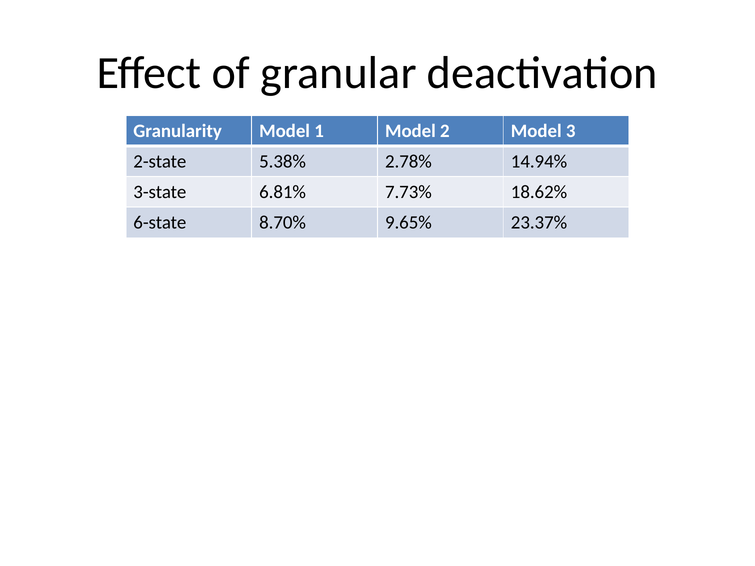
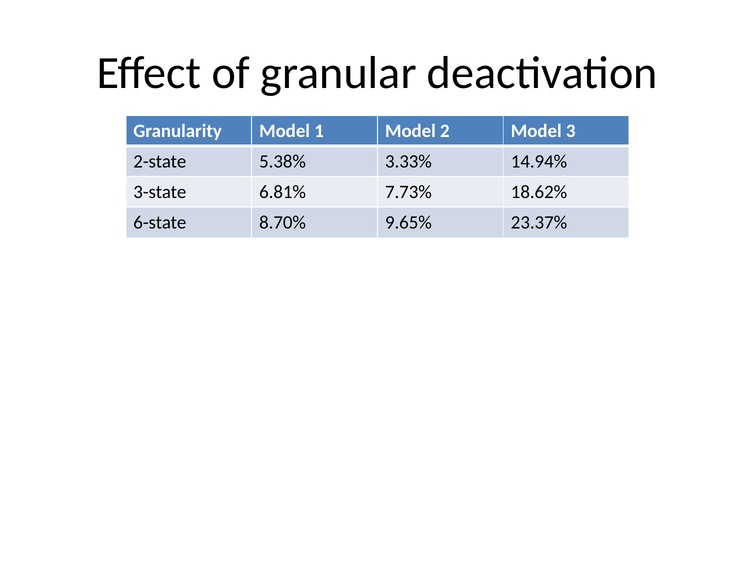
2.78%: 2.78% -> 3.33%
